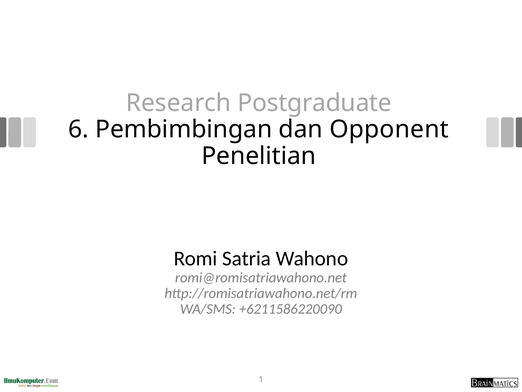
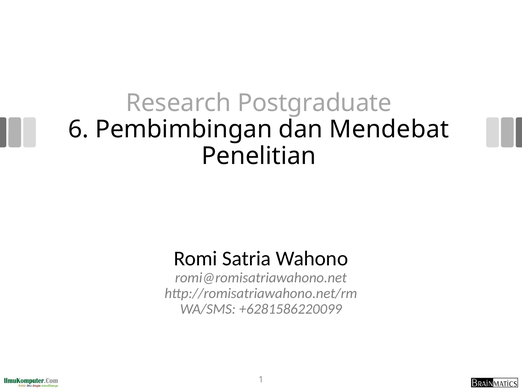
Opponent: Opponent -> Mendebat
+6211586220090: +6211586220090 -> +6281586220099
